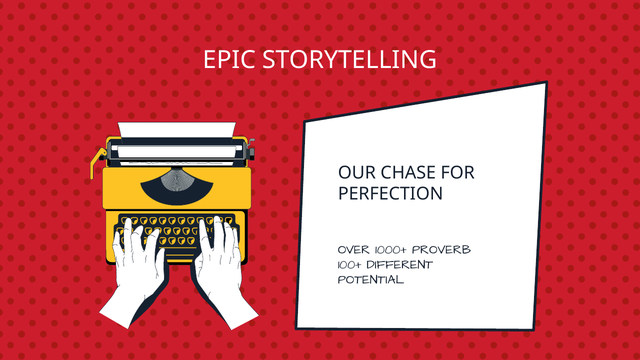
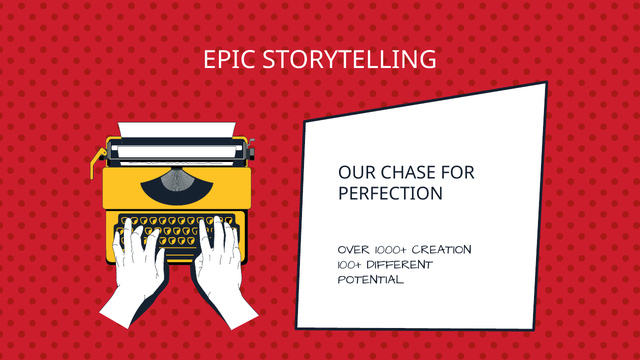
PROVERB: PROVERB -> CREATION
